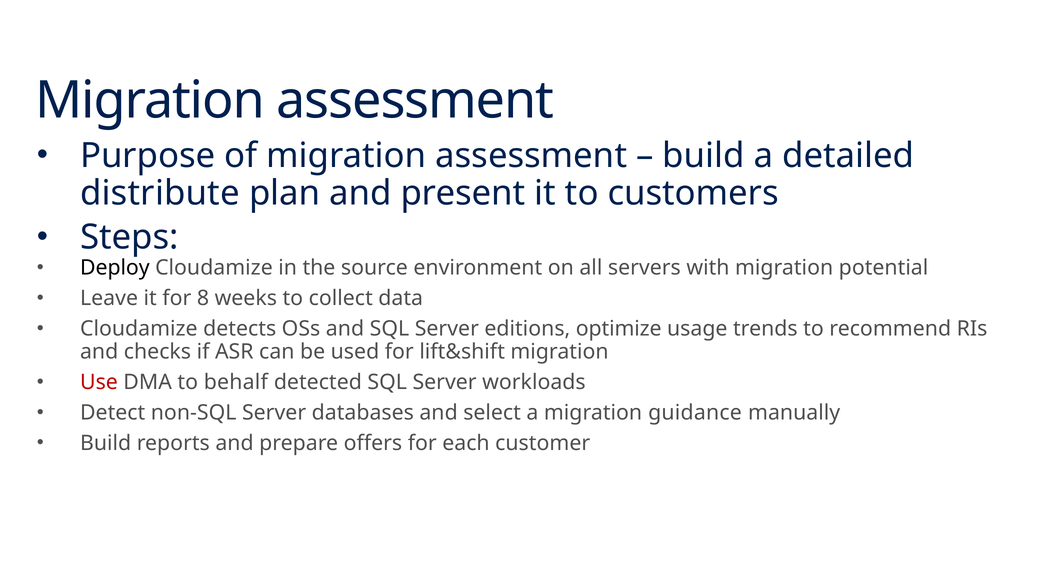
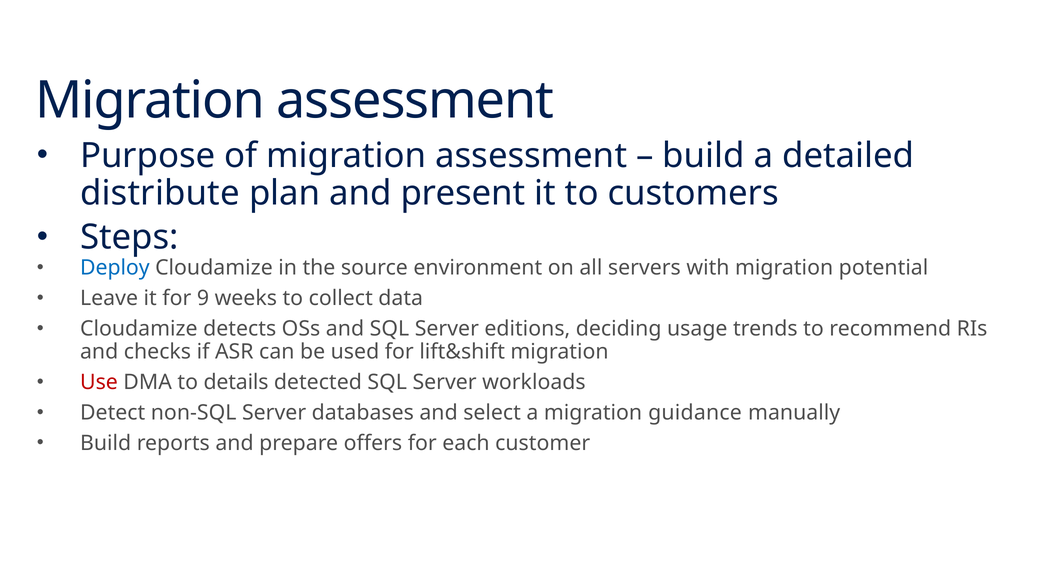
Deploy colour: black -> blue
8: 8 -> 9
optimize: optimize -> deciding
behalf: behalf -> details
